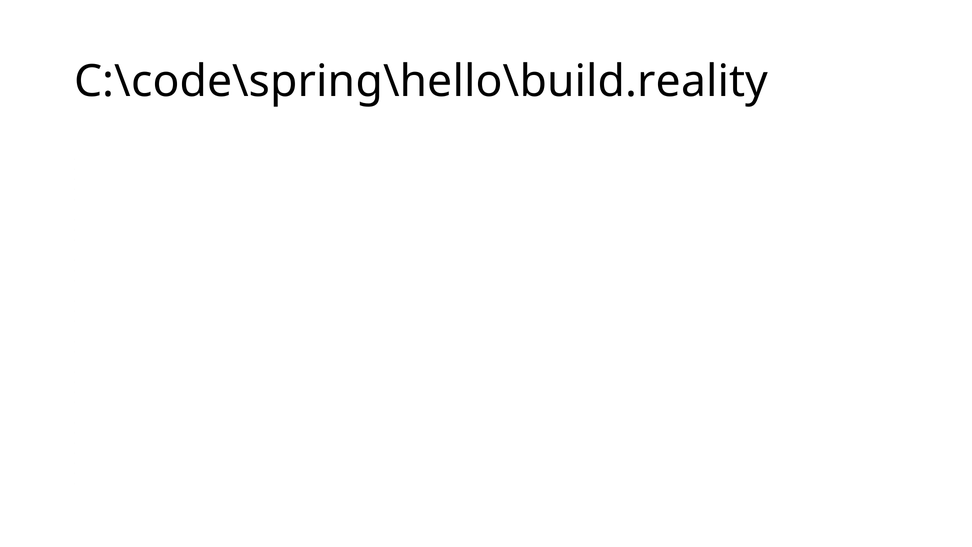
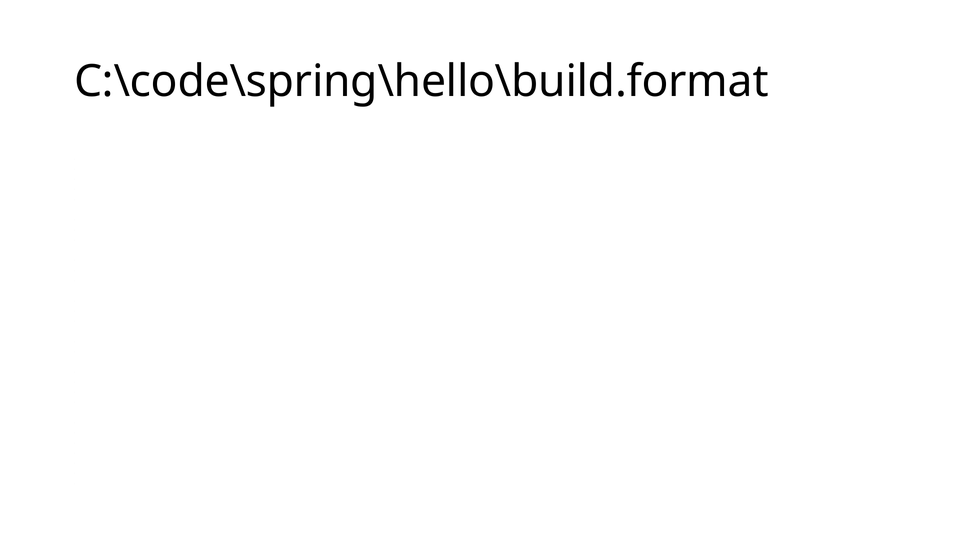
C:\code\spring\hello\build.reality: C:\code\spring\hello\build.reality -> C:\code\spring\hello\build.format
